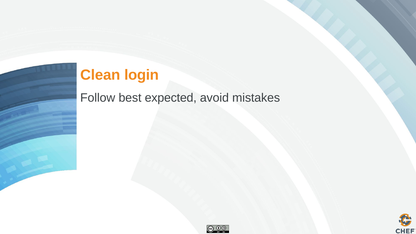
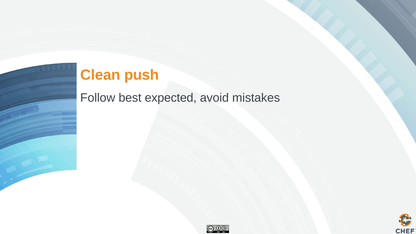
login: login -> push
